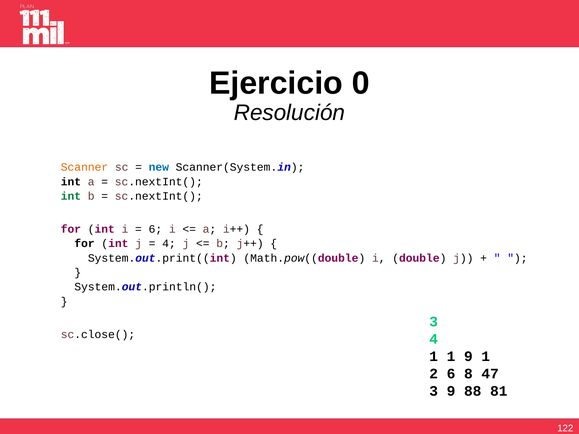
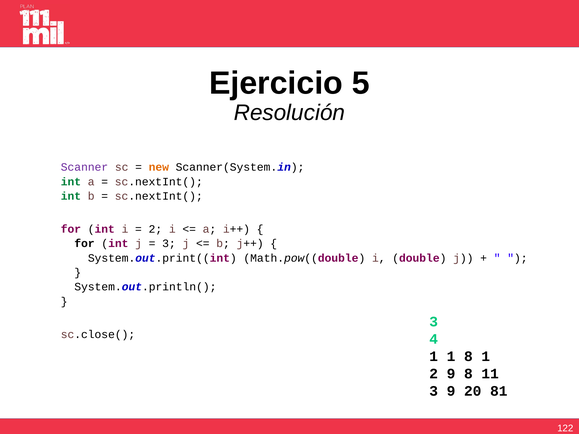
0: 0 -> 5
Scanner colour: orange -> purple
new colour: blue -> orange
int at (71, 182) colour: black -> green
6 at (155, 229): 6 -> 2
4 at (169, 244): 4 -> 3
1 9: 9 -> 8
2 6: 6 -> 9
47: 47 -> 11
88: 88 -> 20
